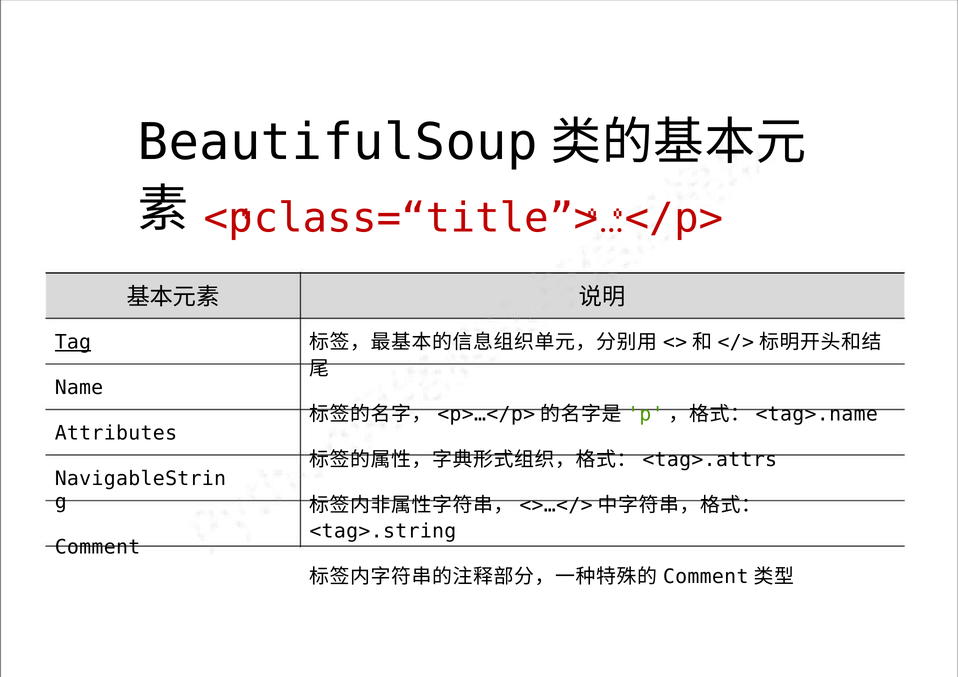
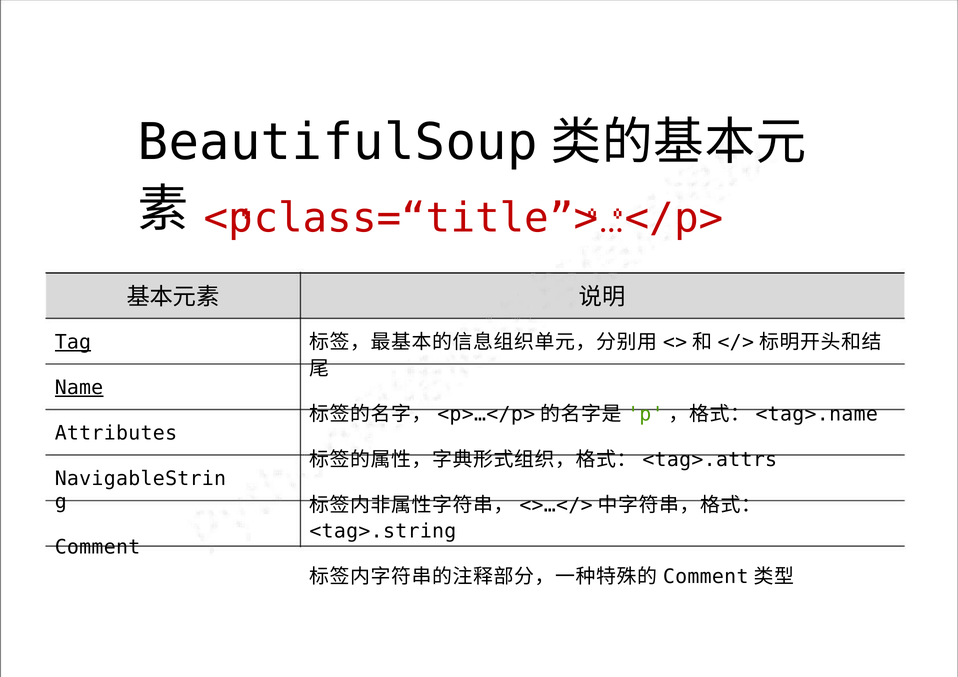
Name underline: none -> present
